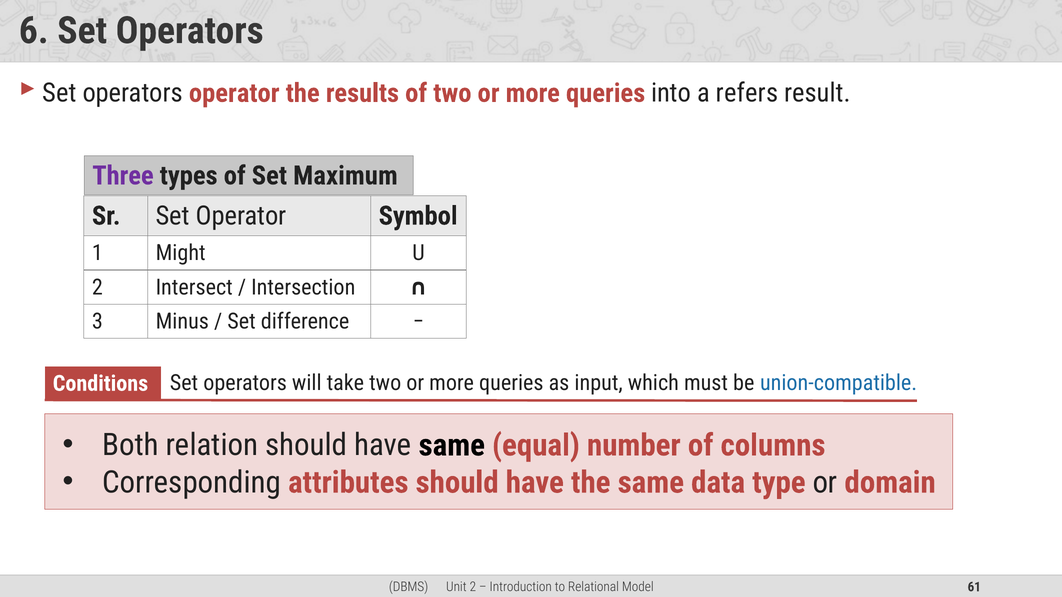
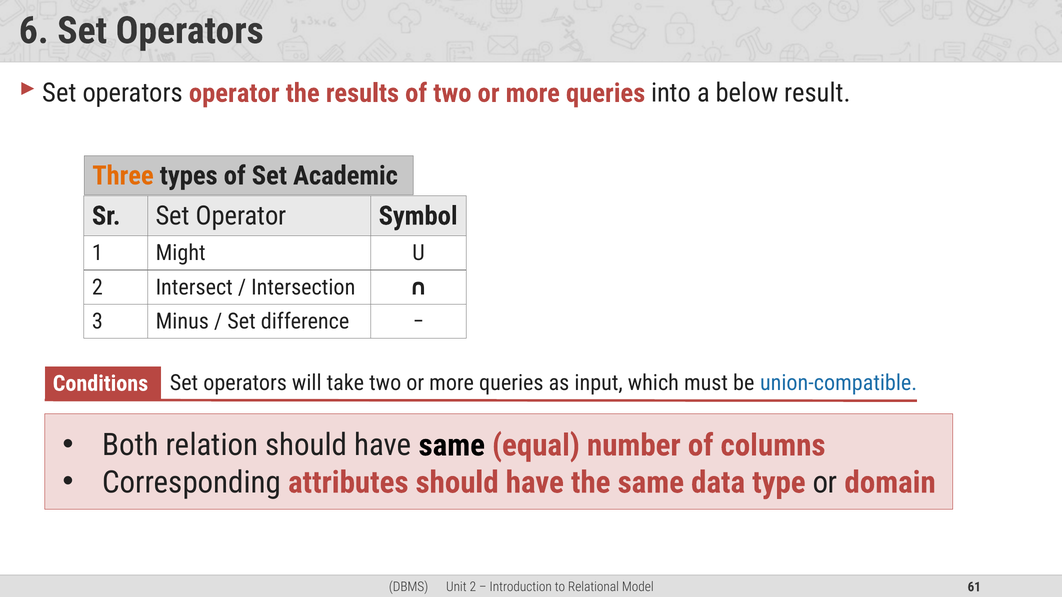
refers: refers -> below
Three colour: purple -> orange
Maximum: Maximum -> Academic
